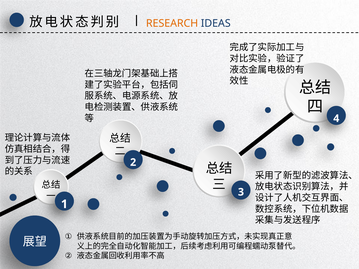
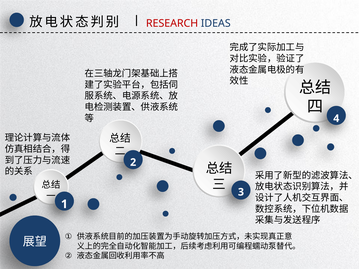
RESEARCH colour: orange -> red
